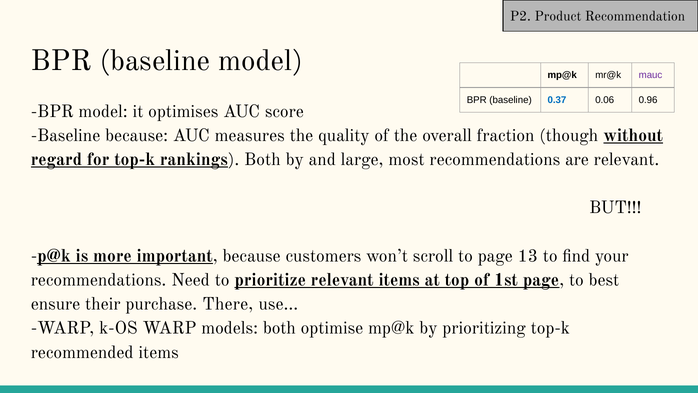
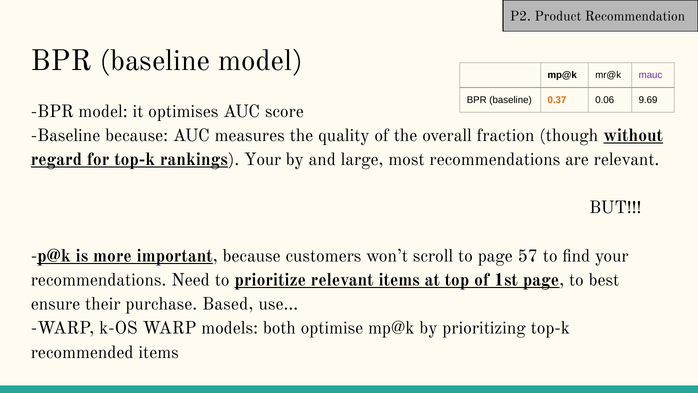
0.37 colour: blue -> orange
0.96: 0.96 -> 9.69
rankings Both: Both -> Your
13: 13 -> 57
There: There -> Based
